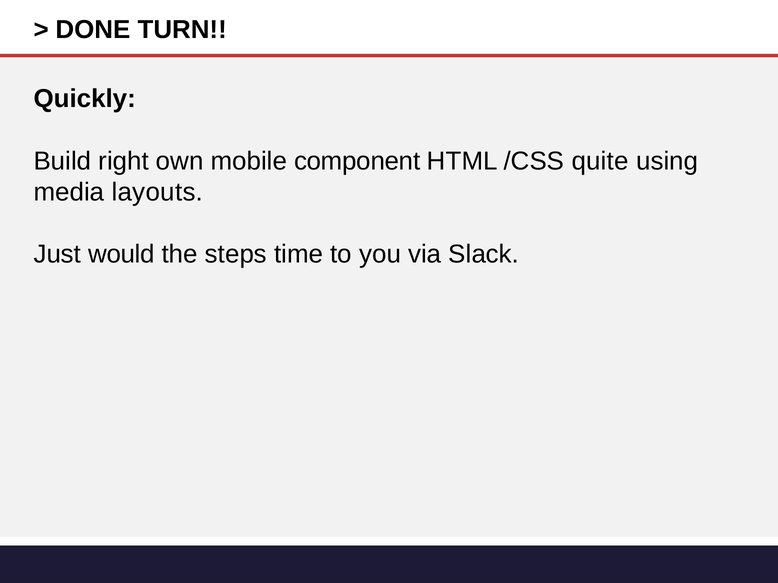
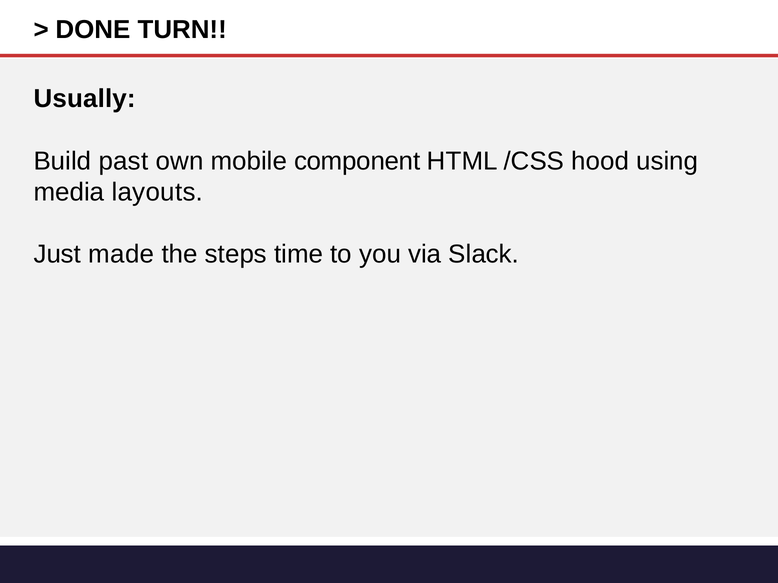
Quickly: Quickly -> Usually
right: right -> past
quite: quite -> hood
would: would -> made
